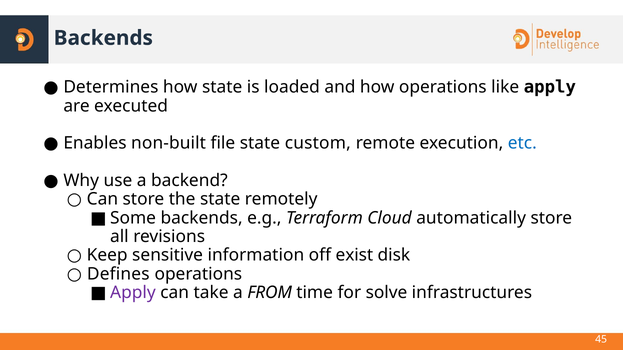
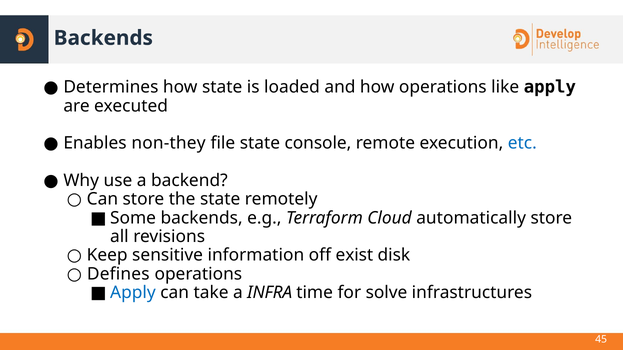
non-built: non-built -> non-they
custom: custom -> console
Apply at (133, 293) colour: purple -> blue
FROM: FROM -> INFRA
